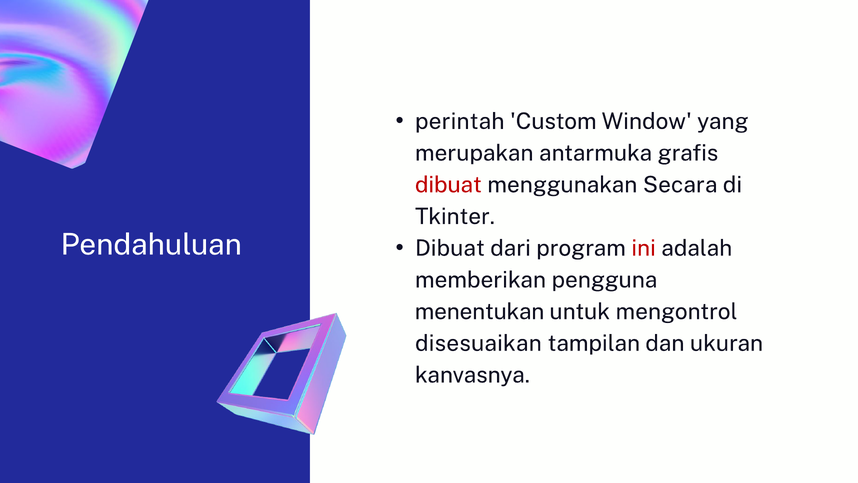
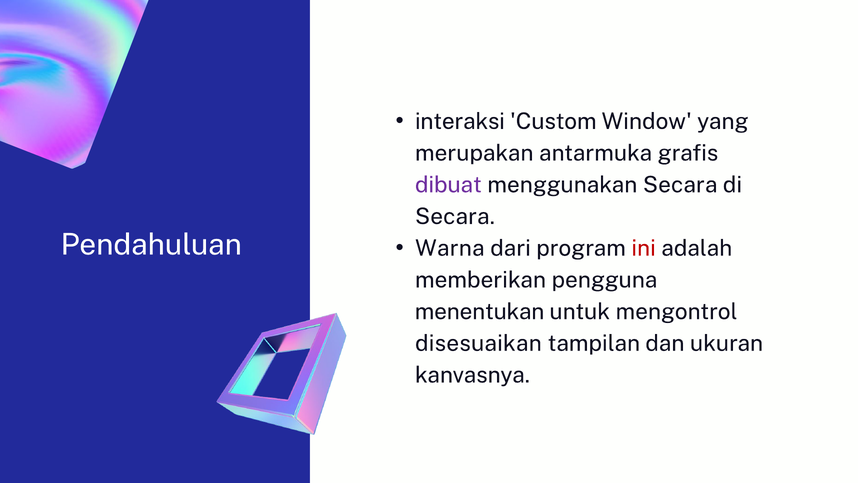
perintah: perintah -> interaksi
dibuat at (448, 185) colour: red -> purple
Tkinter at (455, 216): Tkinter -> Secara
Dibuat at (450, 248): Dibuat -> Warna
